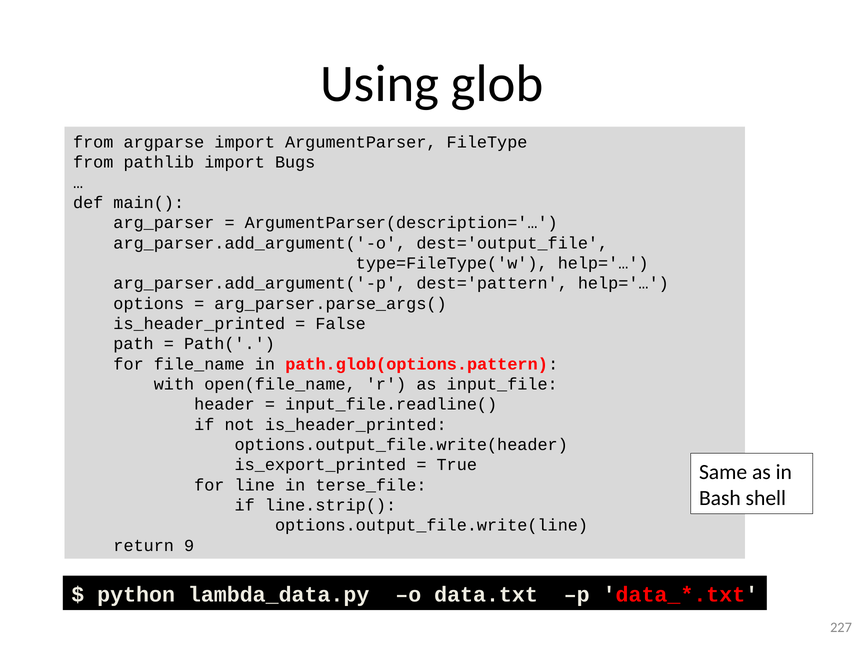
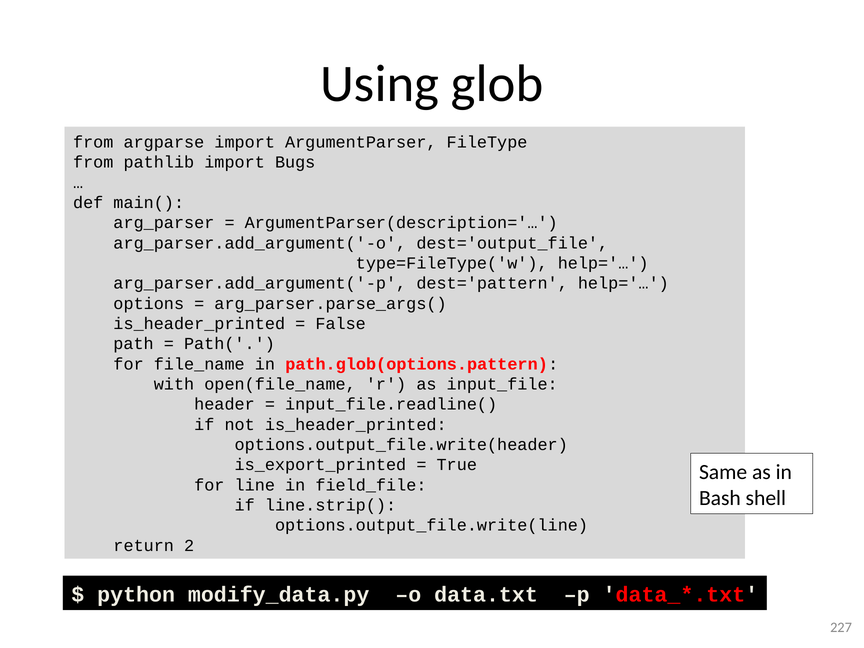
terse_file: terse_file -> field_file
9: 9 -> 2
lambda_data.py: lambda_data.py -> modify_data.py
